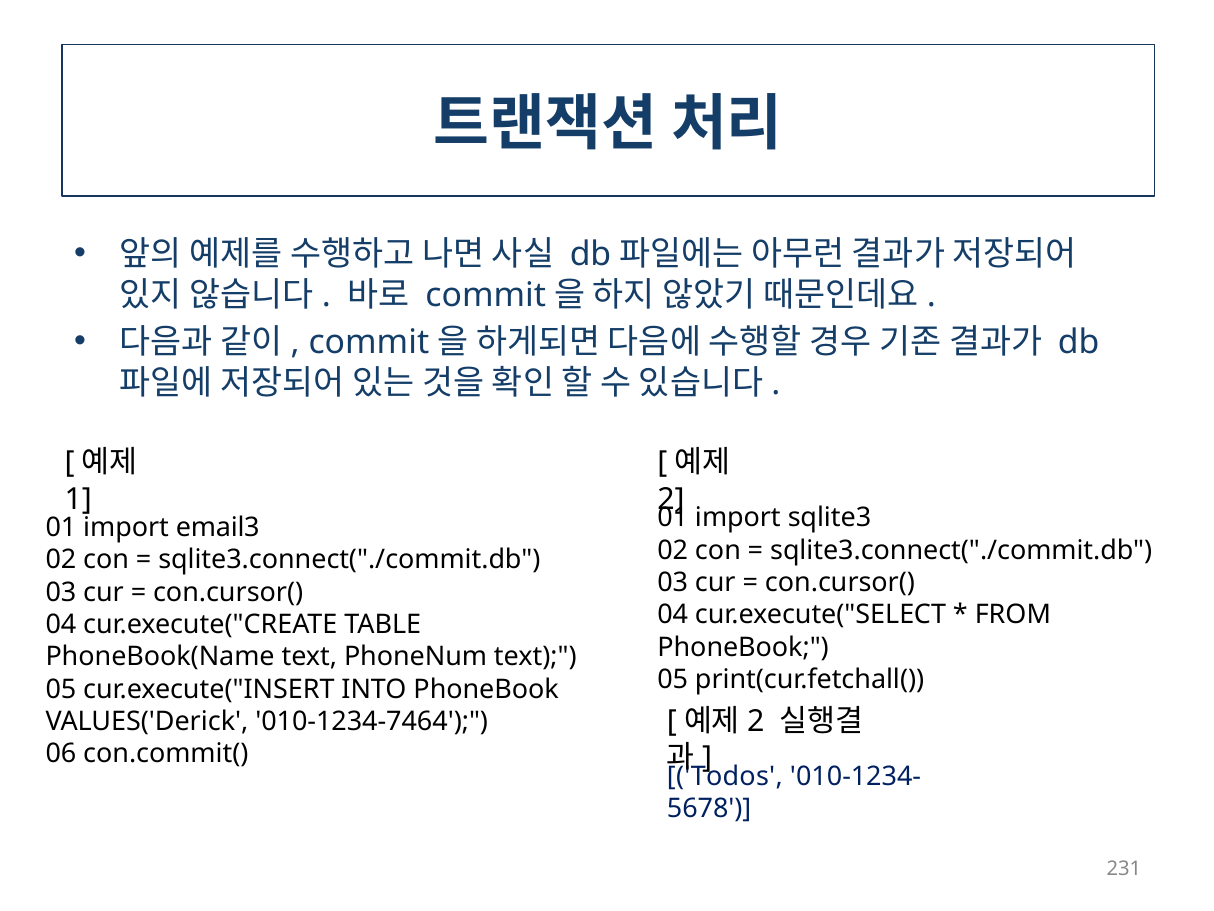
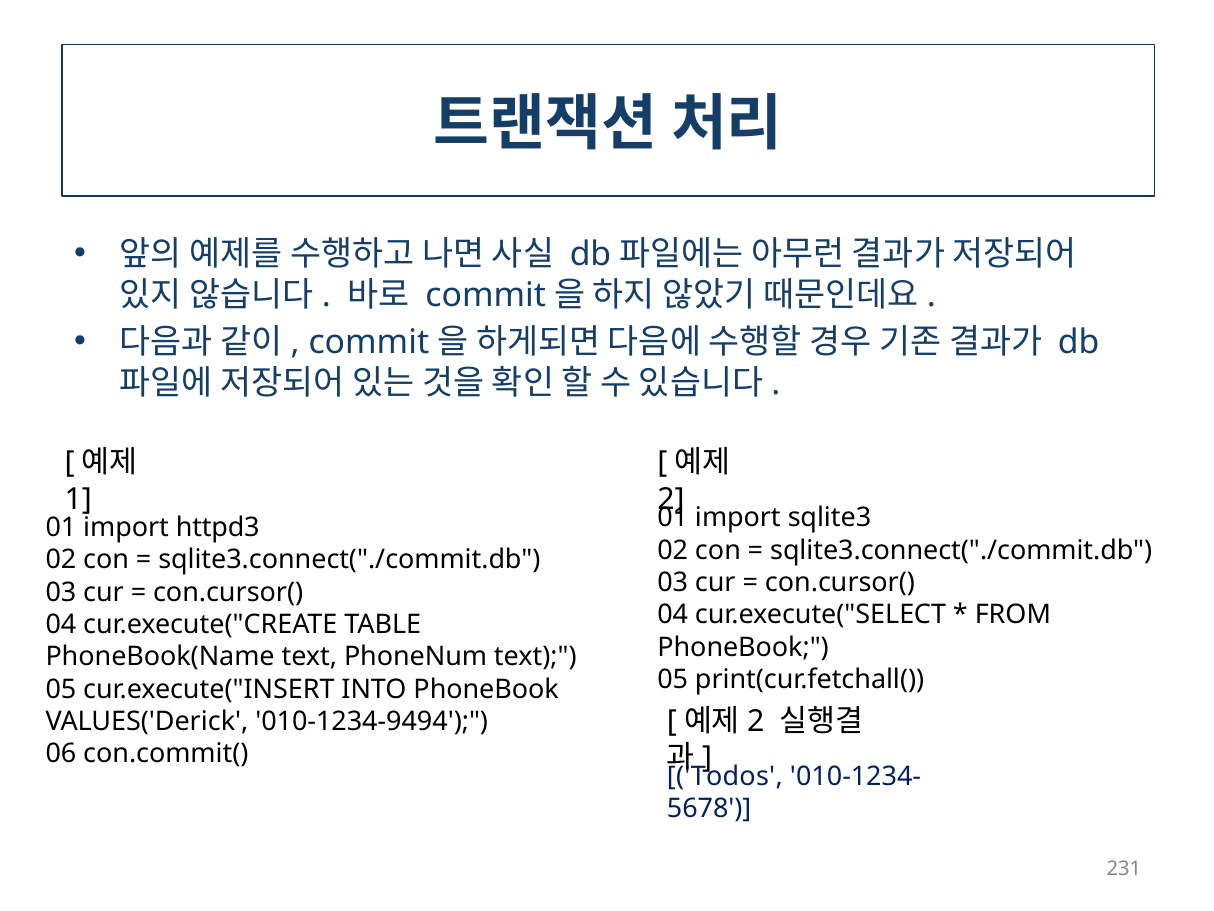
email3: email3 -> httpd3
010-1234-7464: 010-1234-7464 -> 010-1234-9494
